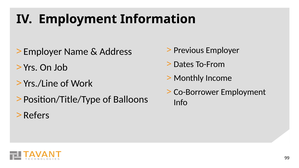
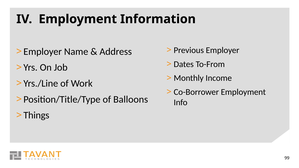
Refers: Refers -> Things
